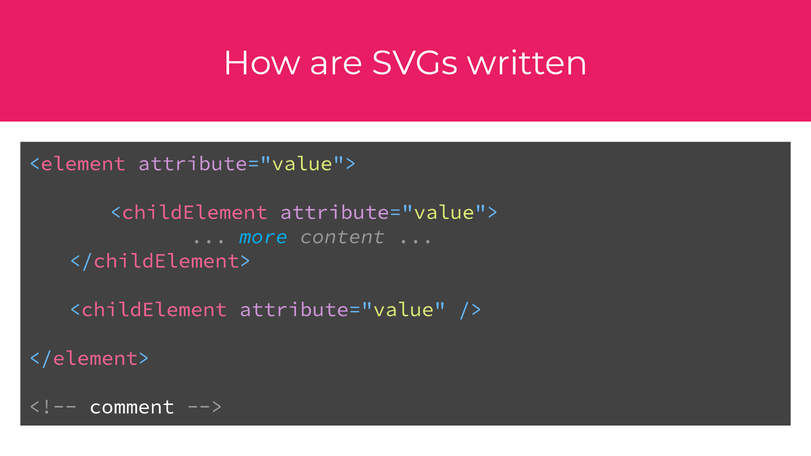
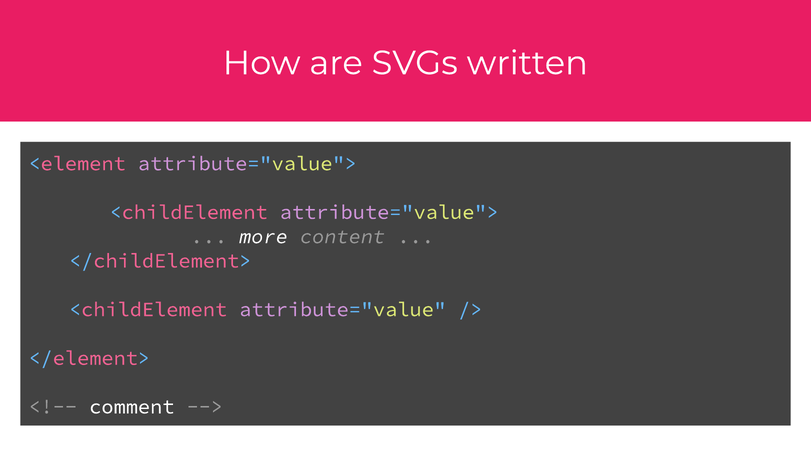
more colour: light blue -> white
